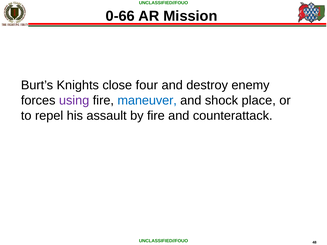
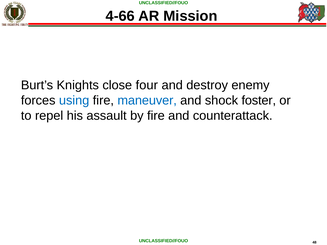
0-66: 0-66 -> 4-66
using colour: purple -> blue
place: place -> foster
